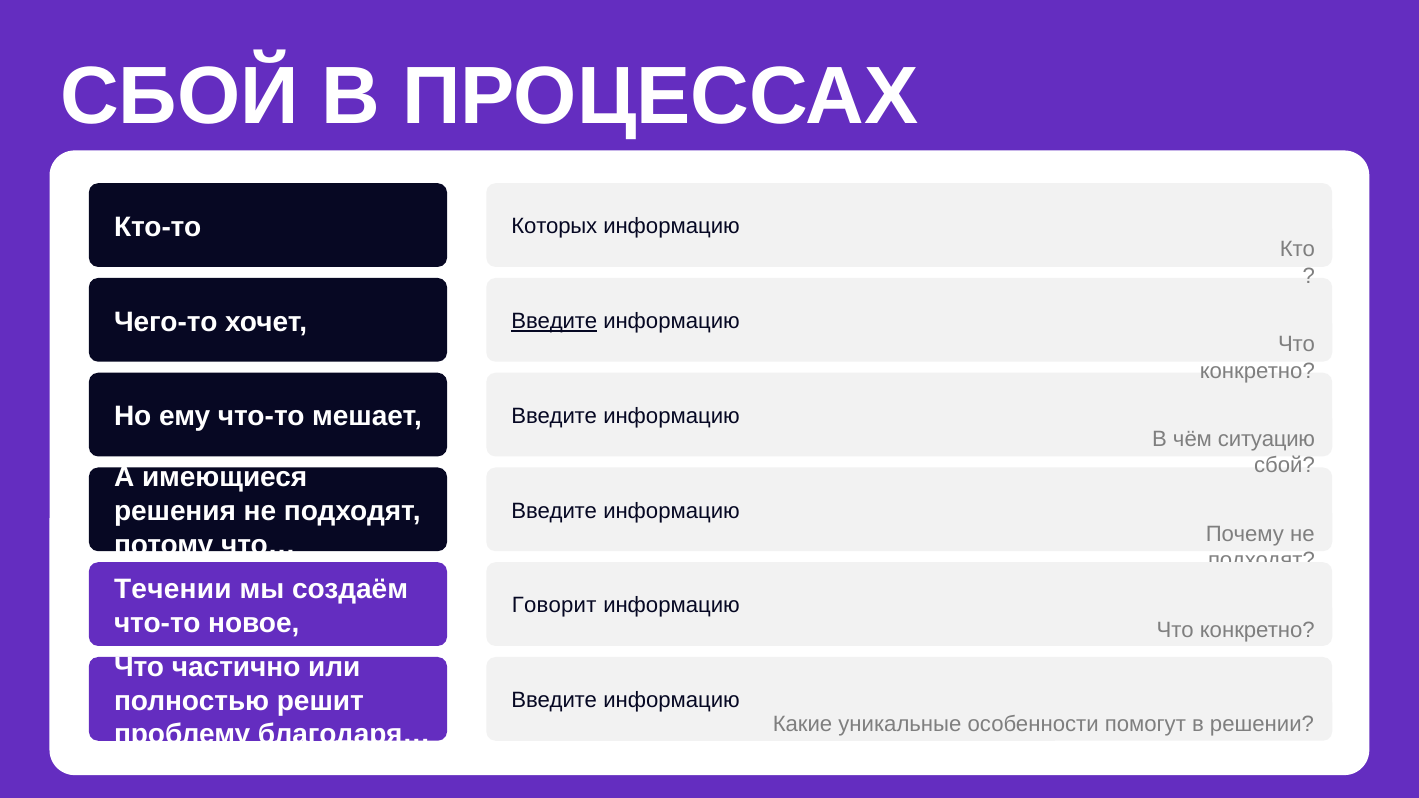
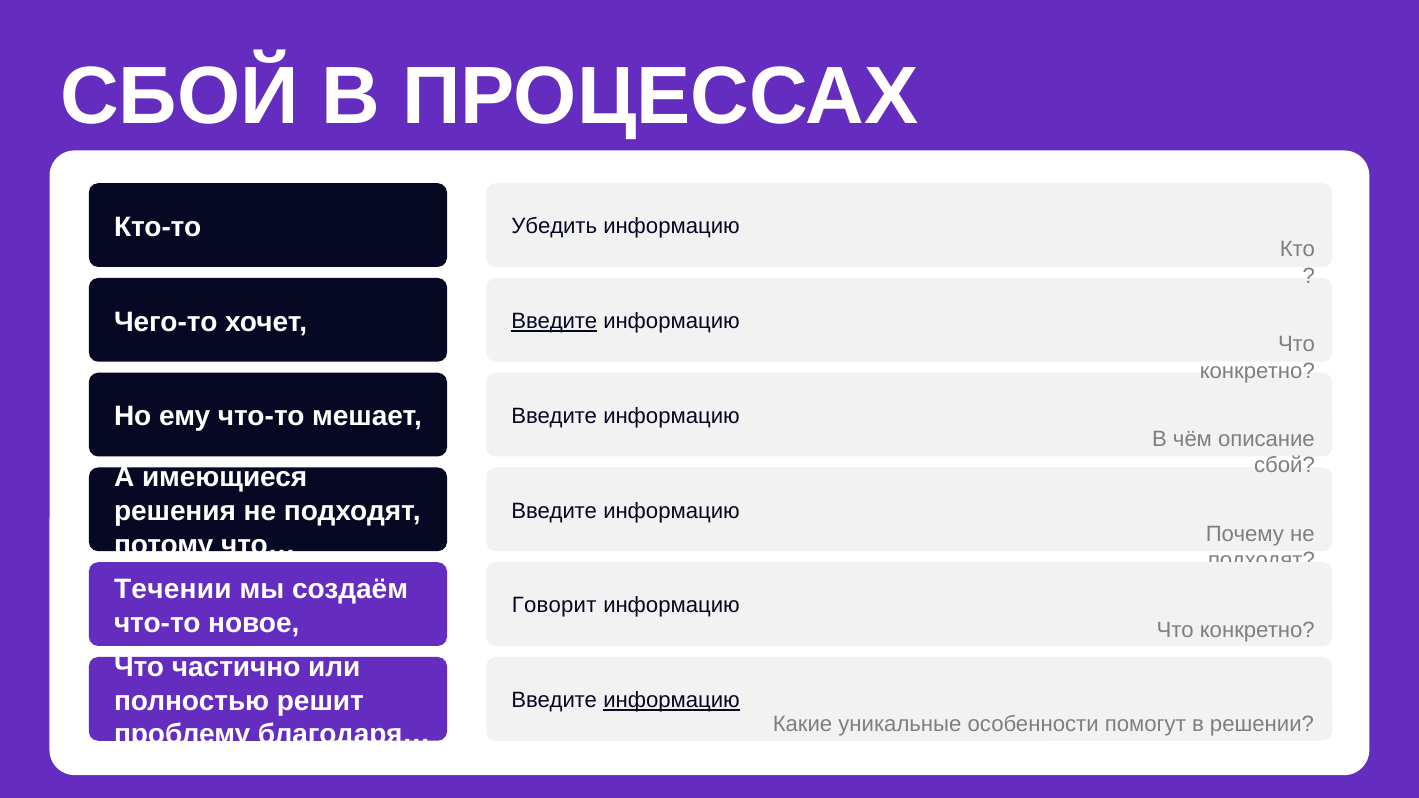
Которых: Которых -> Убедить
ситуацию: ситуацию -> описание
информацию at (672, 701) underline: none -> present
